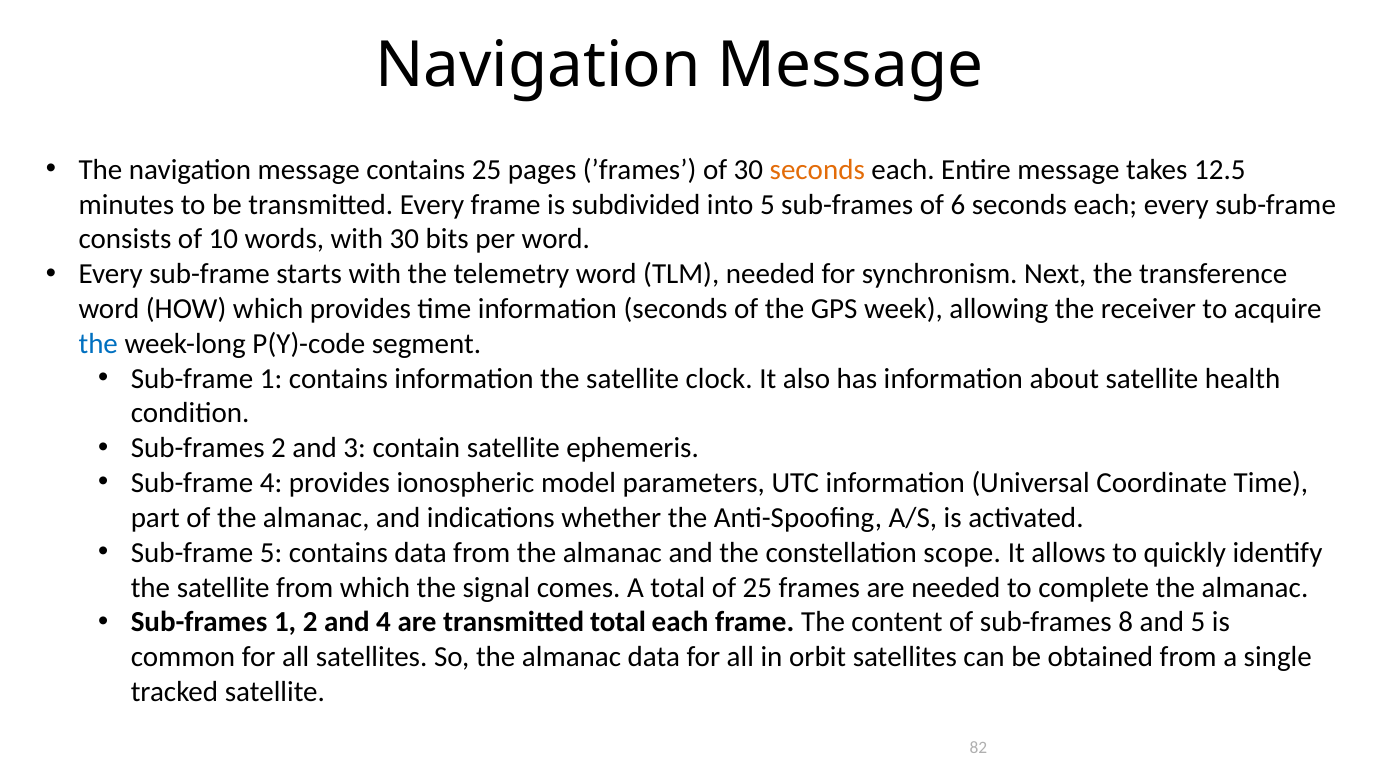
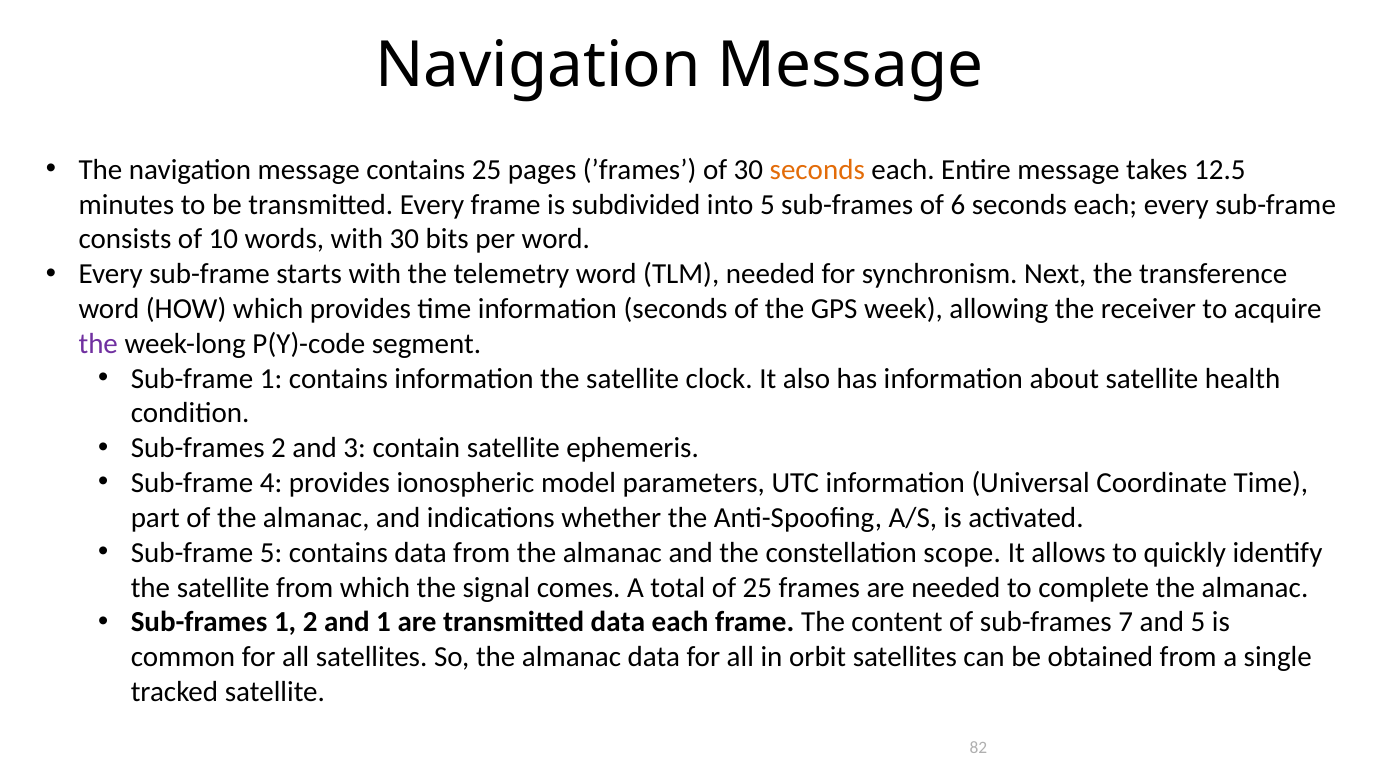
the at (98, 344) colour: blue -> purple
and 4: 4 -> 1
transmitted total: total -> data
8: 8 -> 7
